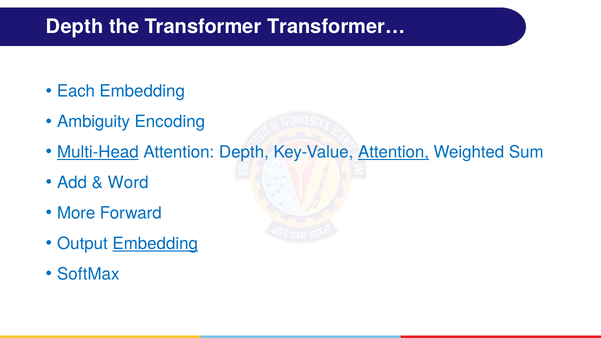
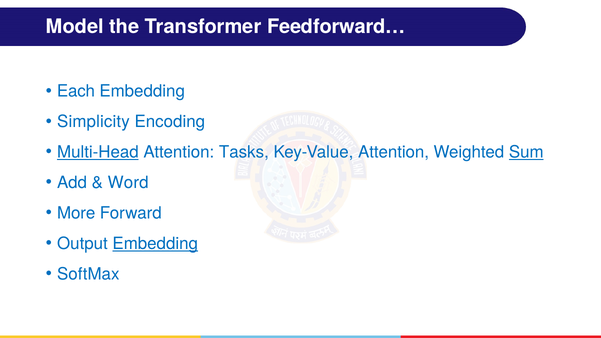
Depth at (75, 27): Depth -> Model
Transformer…: Transformer… -> Feedforward…
Ambiguity: Ambiguity -> Simplicity
Attention Depth: Depth -> Tasks
Attention at (394, 152) underline: present -> none
Sum underline: none -> present
